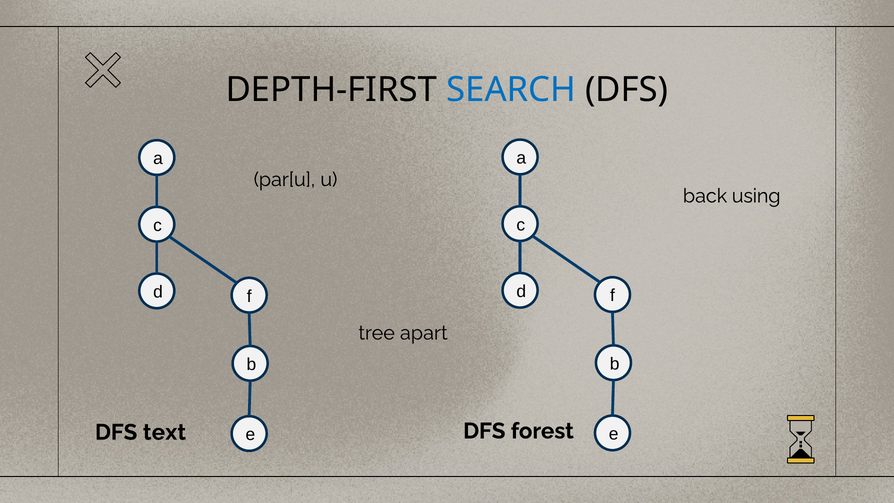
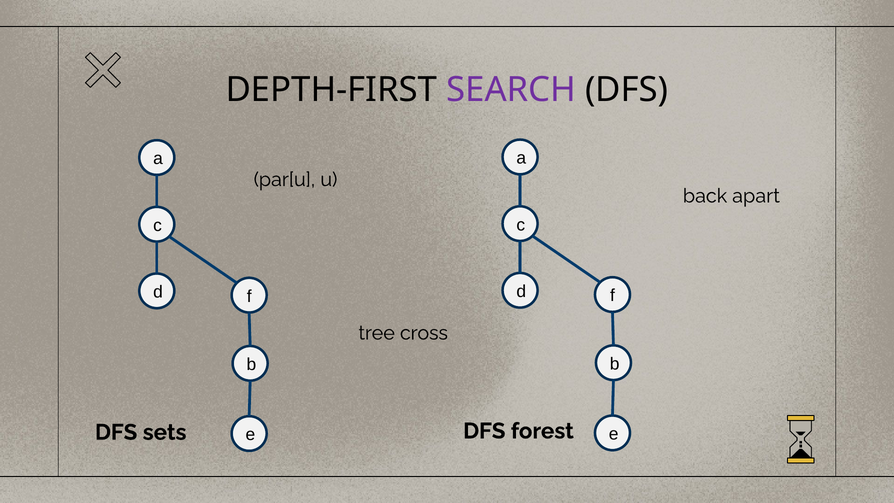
SEARCH colour: blue -> purple
using: using -> apart
apart: apart -> cross
text: text -> sets
